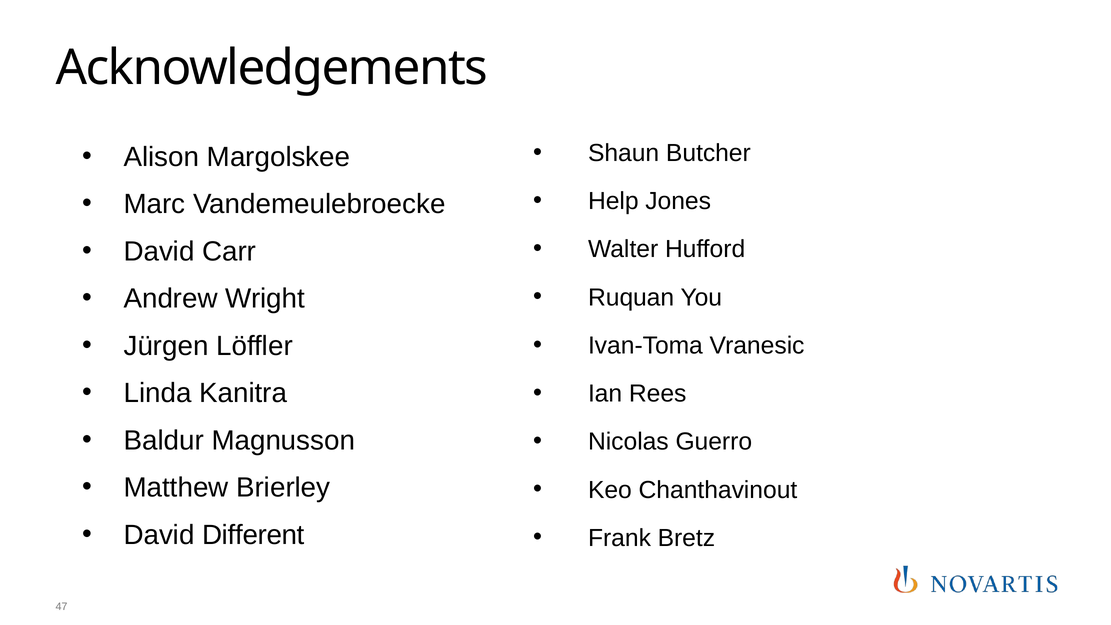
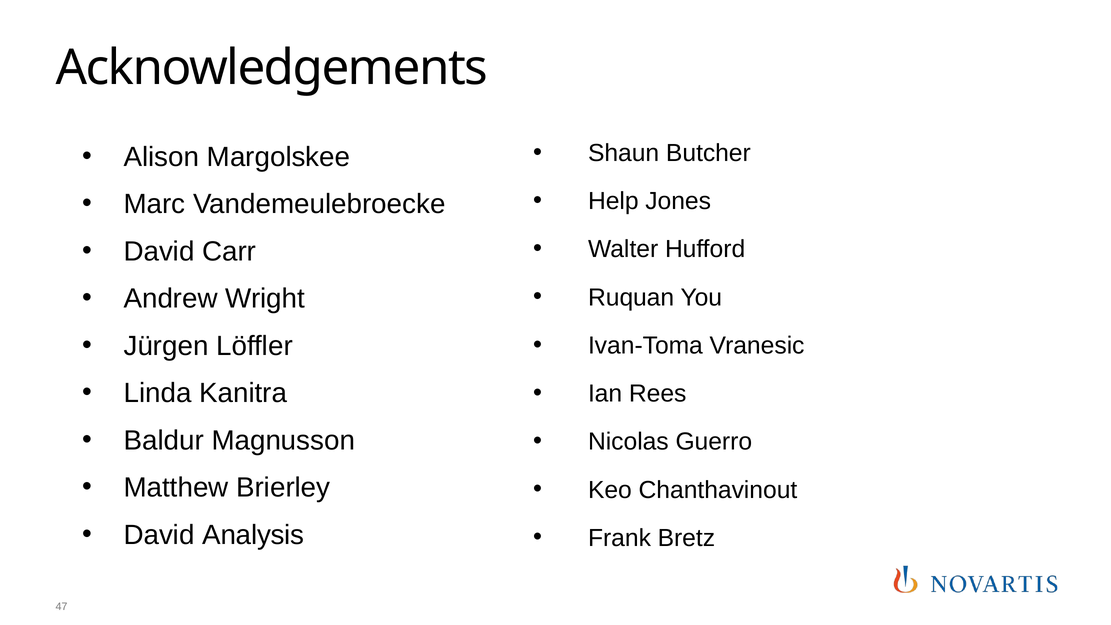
Different: Different -> Analysis
